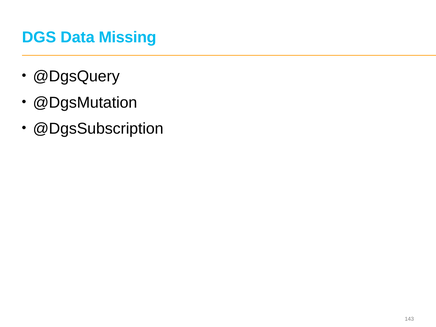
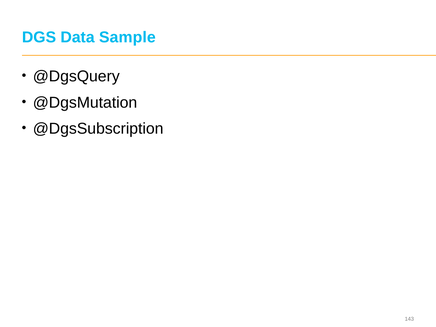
Missing: Missing -> Sample
